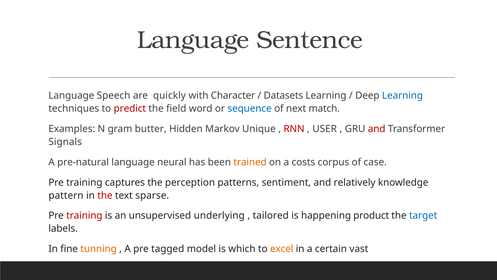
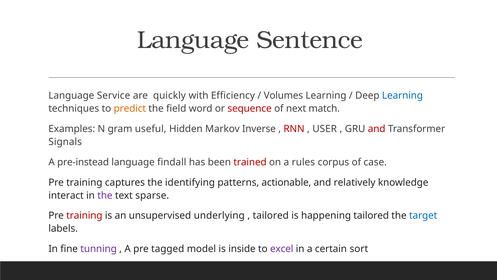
Speech: Speech -> Service
Character: Character -> Efficiency
Datasets: Datasets -> Volumes
predict colour: red -> orange
sequence colour: blue -> red
butter: butter -> useful
Unique: Unique -> Inverse
pre-natural: pre-natural -> pre-instead
neural: neural -> findall
trained colour: orange -> red
costs: costs -> rules
perception: perception -> identifying
sentiment: sentiment -> actionable
pattern: pattern -> interact
the at (105, 195) colour: red -> purple
happening product: product -> tailored
tunning colour: orange -> purple
which: which -> inside
excel colour: orange -> purple
vast: vast -> sort
